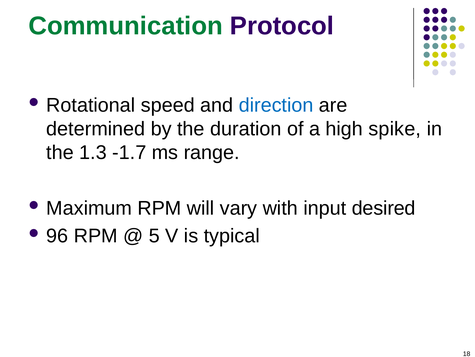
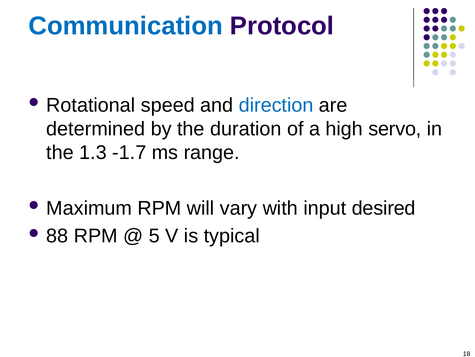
Communication colour: green -> blue
spike: spike -> servo
96: 96 -> 88
